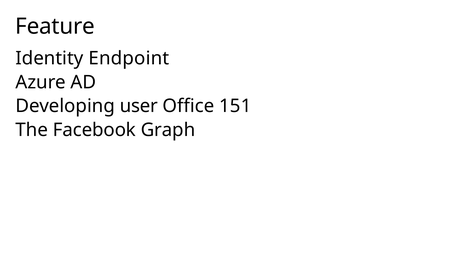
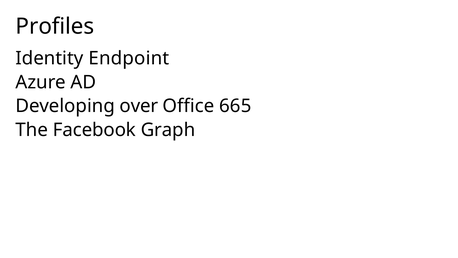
Feature: Feature -> Profiles
user: user -> over
151: 151 -> 665
